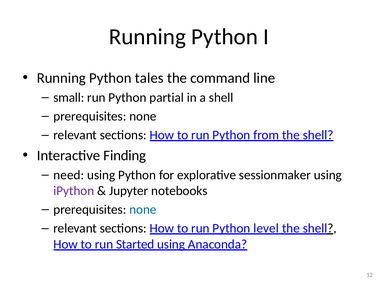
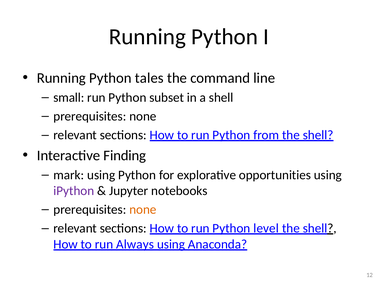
partial: partial -> subset
need: need -> mark
sessionmaker: sessionmaker -> opportunities
none at (143, 209) colour: blue -> orange
Started: Started -> Always
